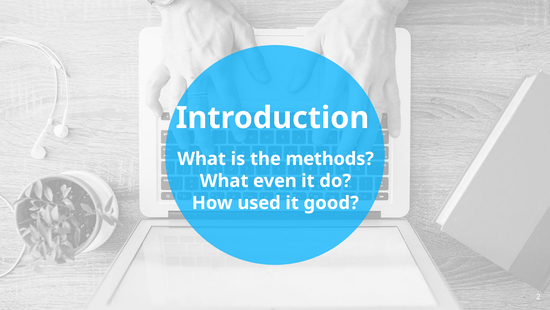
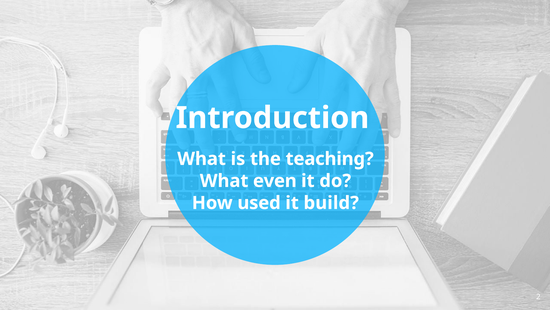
methods: methods -> teaching
good: good -> build
